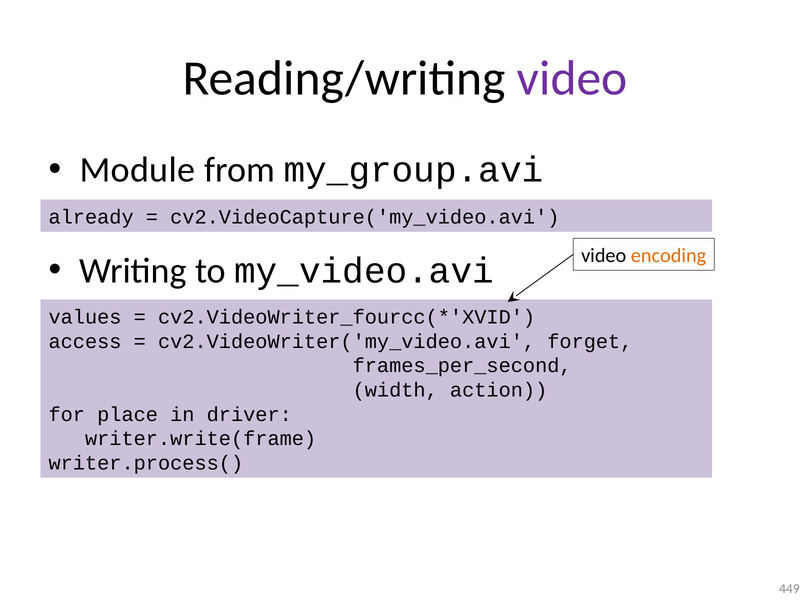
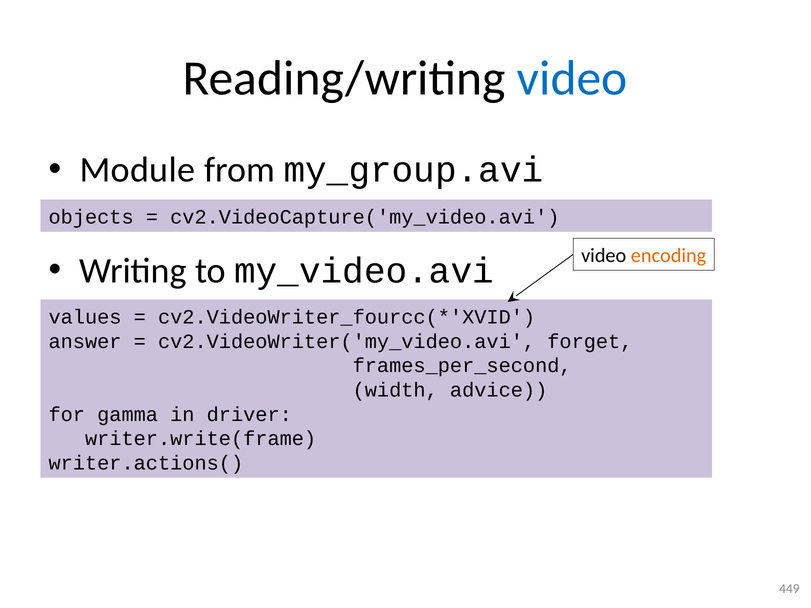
video at (572, 79) colour: purple -> blue
already: already -> objects
access: access -> answer
action: action -> advice
place: place -> gamma
writer.process(: writer.process( -> writer.actions(
